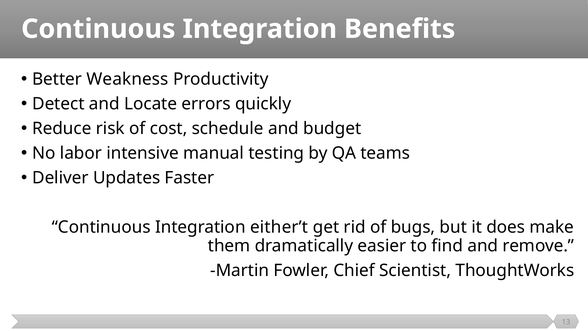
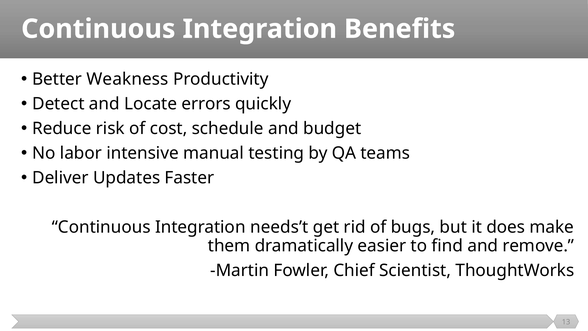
either’t: either’t -> needs’t
